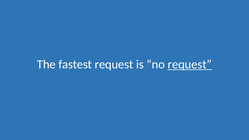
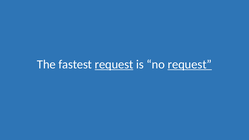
request at (114, 64) underline: none -> present
